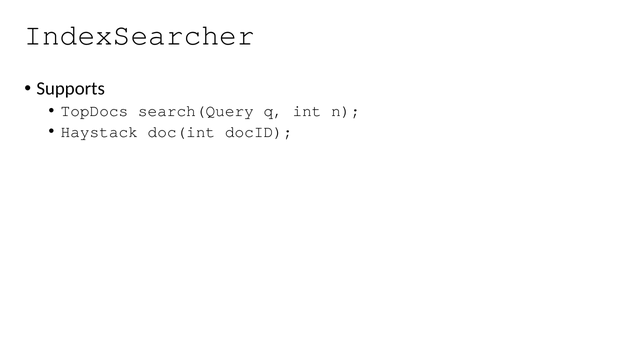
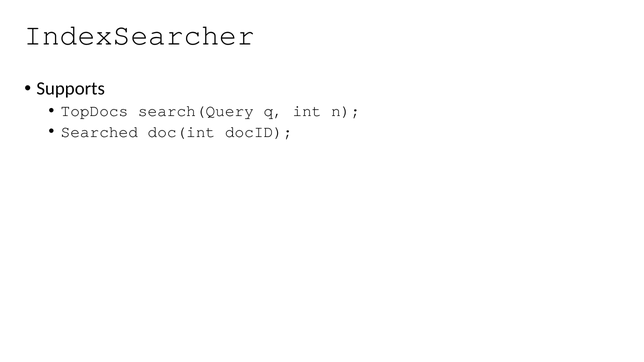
Haystack: Haystack -> Searched
